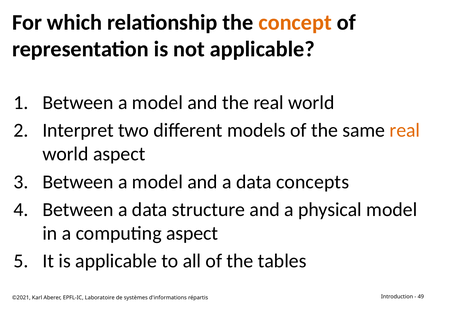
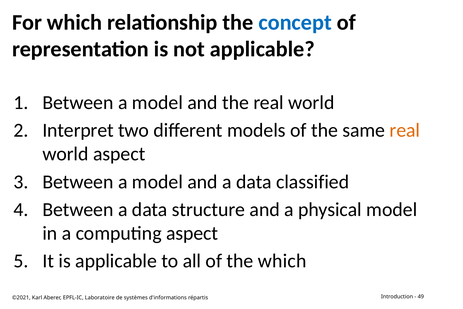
concept colour: orange -> blue
concepts: concepts -> classified
the tables: tables -> which
